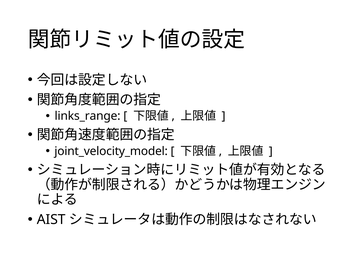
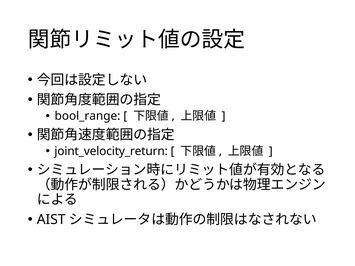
links_range: links_range -> bool_range
joint_velocity_model: joint_velocity_model -> joint_velocity_return
